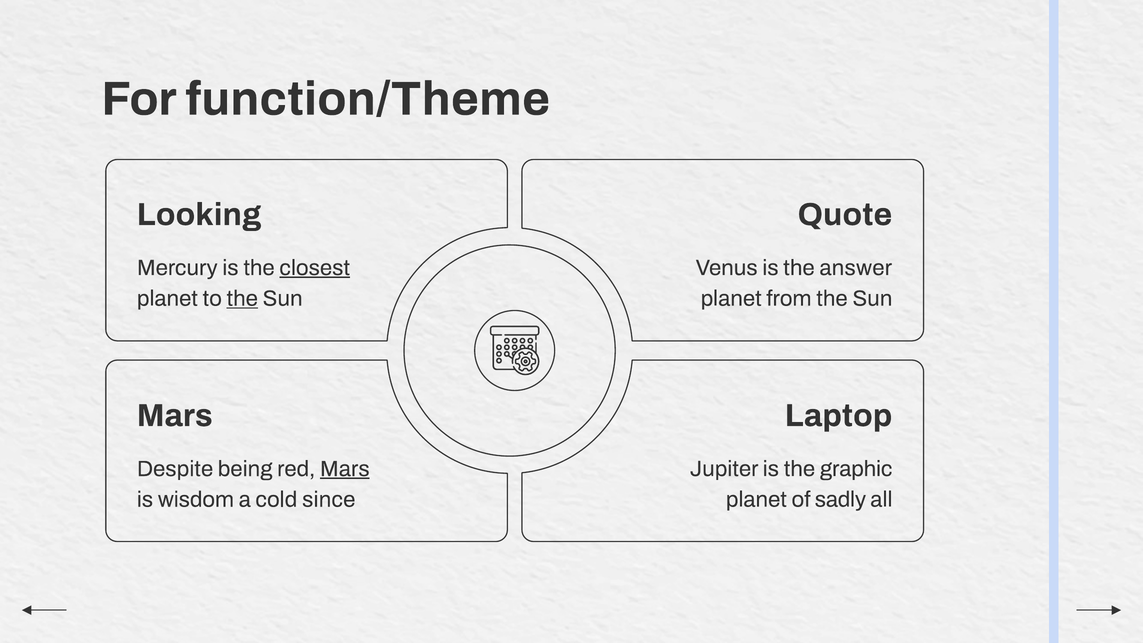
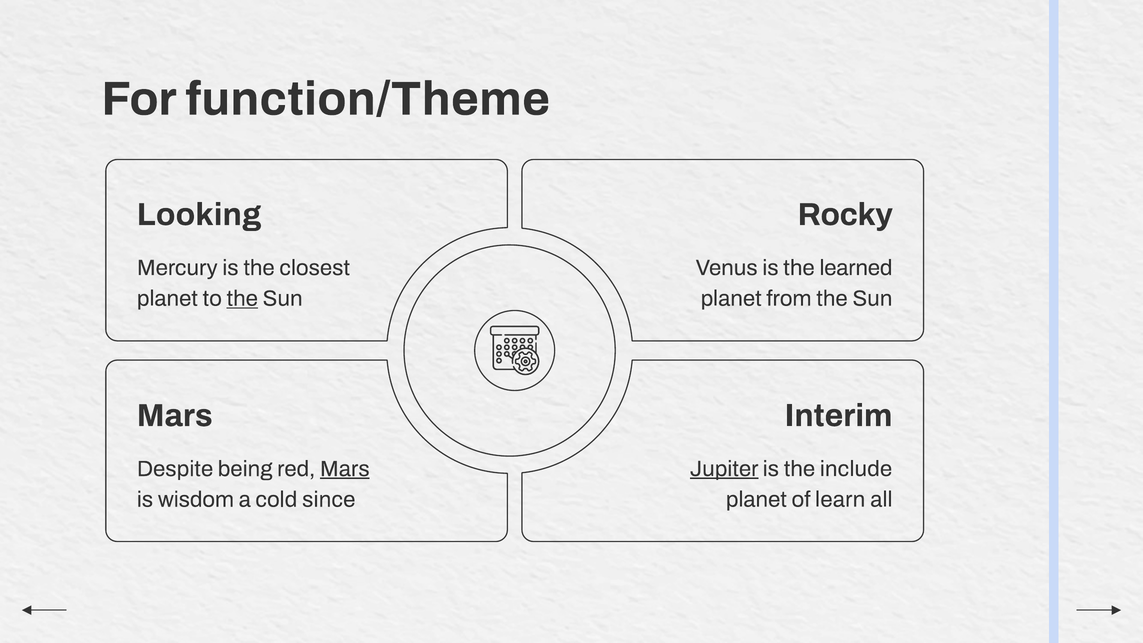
Quote: Quote -> Rocky
closest underline: present -> none
answer: answer -> learned
Laptop: Laptop -> Interim
Jupiter underline: none -> present
graphic: graphic -> include
sadly: sadly -> learn
